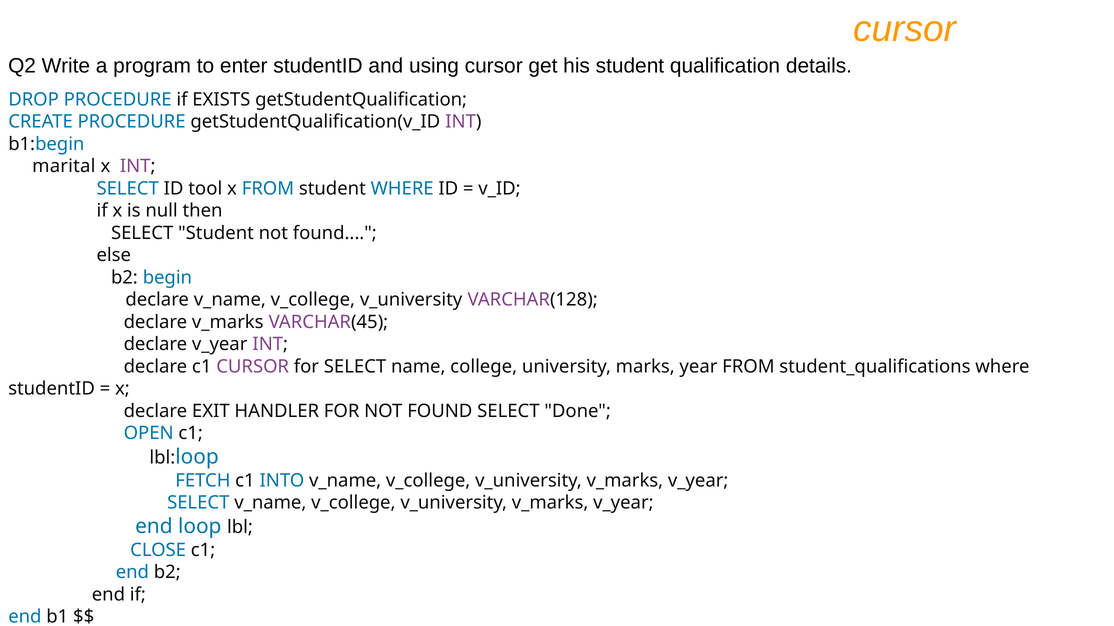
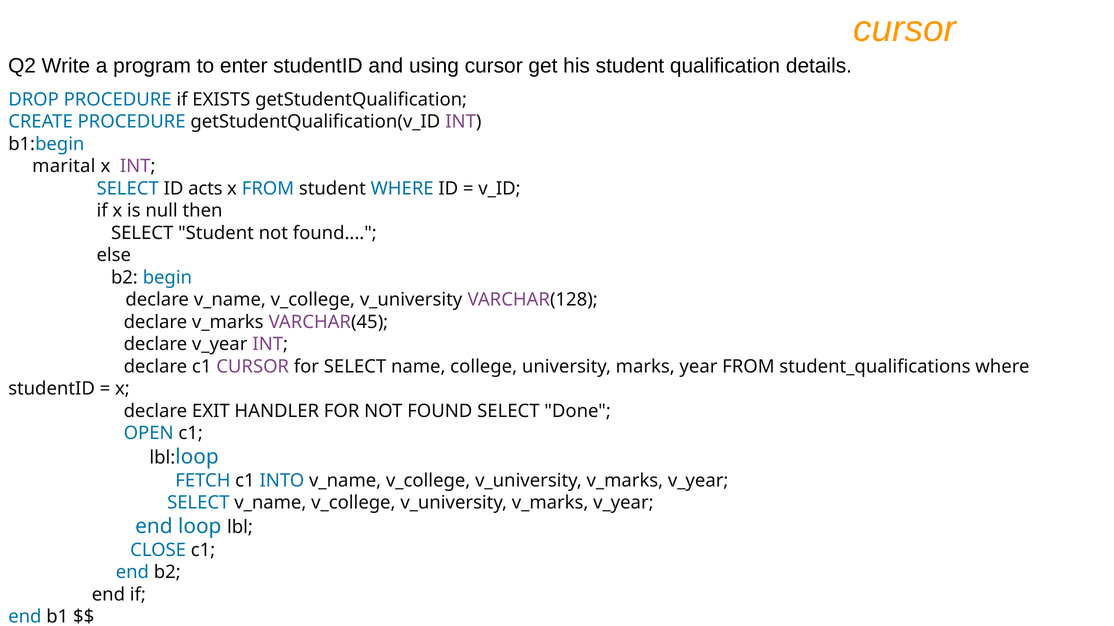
tool: tool -> acts
